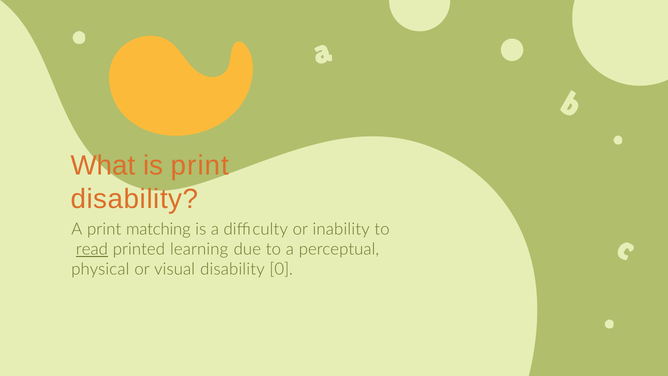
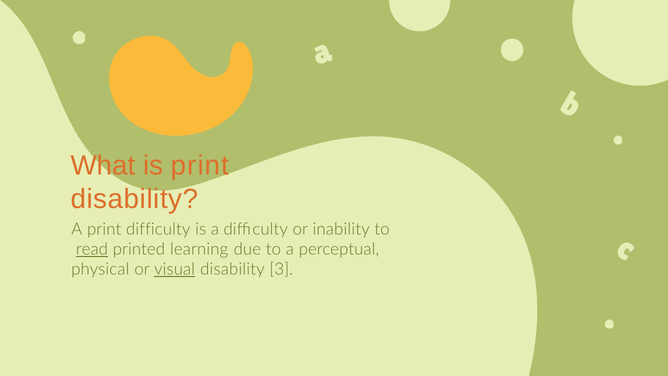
print matching: matching -> difficulty
visual underline: none -> present
0: 0 -> 3
